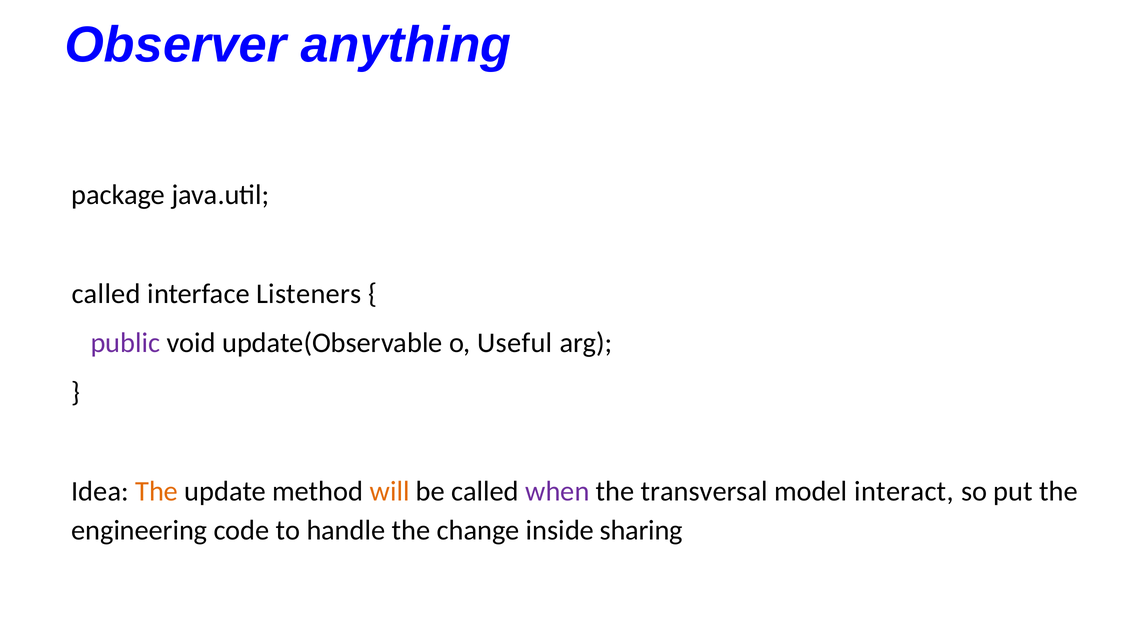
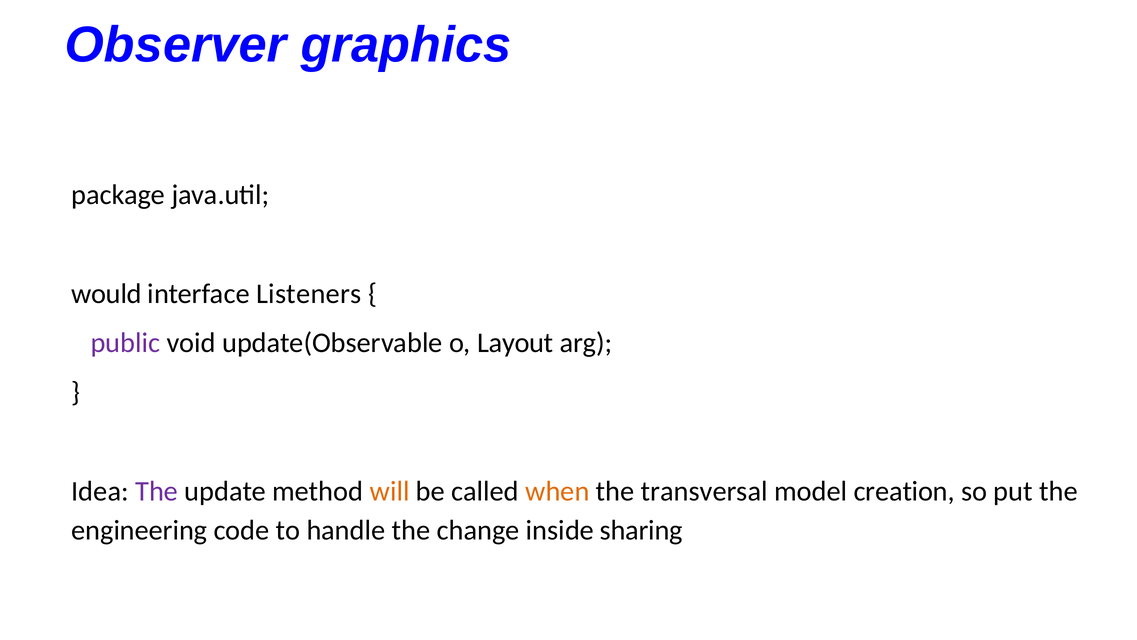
anything: anything -> graphics
called at (106, 294): called -> would
Useful: Useful -> Layout
The at (157, 491) colour: orange -> purple
when colour: purple -> orange
interact: interact -> creation
